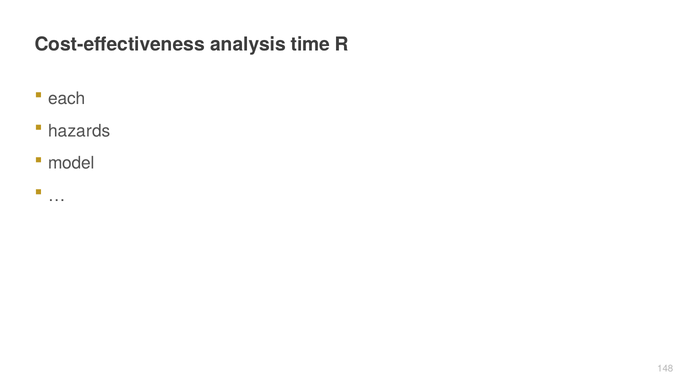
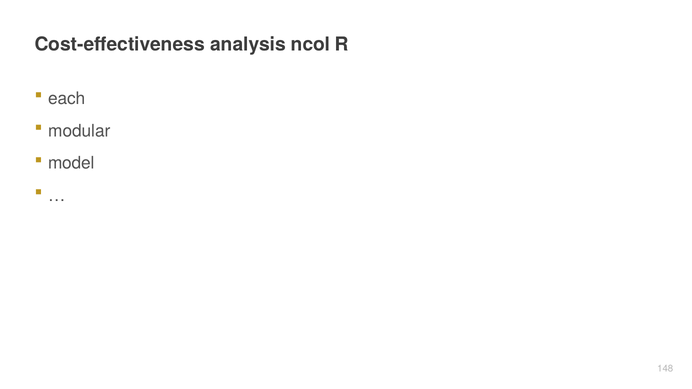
time: time -> ncol
hazards: hazards -> modular
